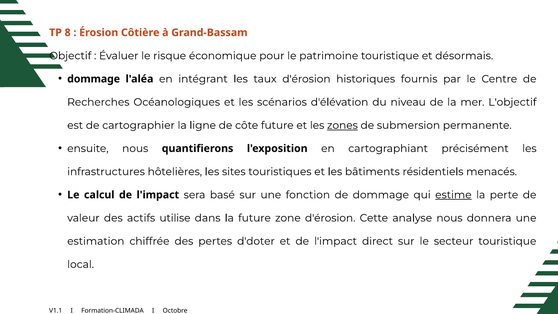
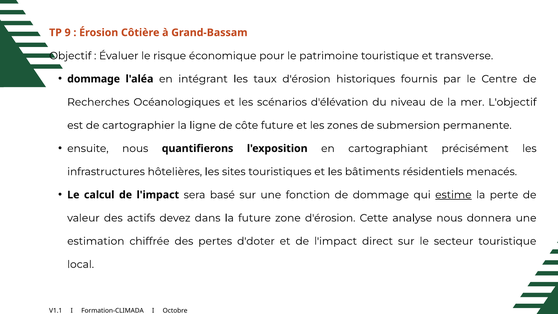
8: 8 -> 9
désormais: désormais -> transverse
zones underline: present -> none
utilise: utilise -> devez
